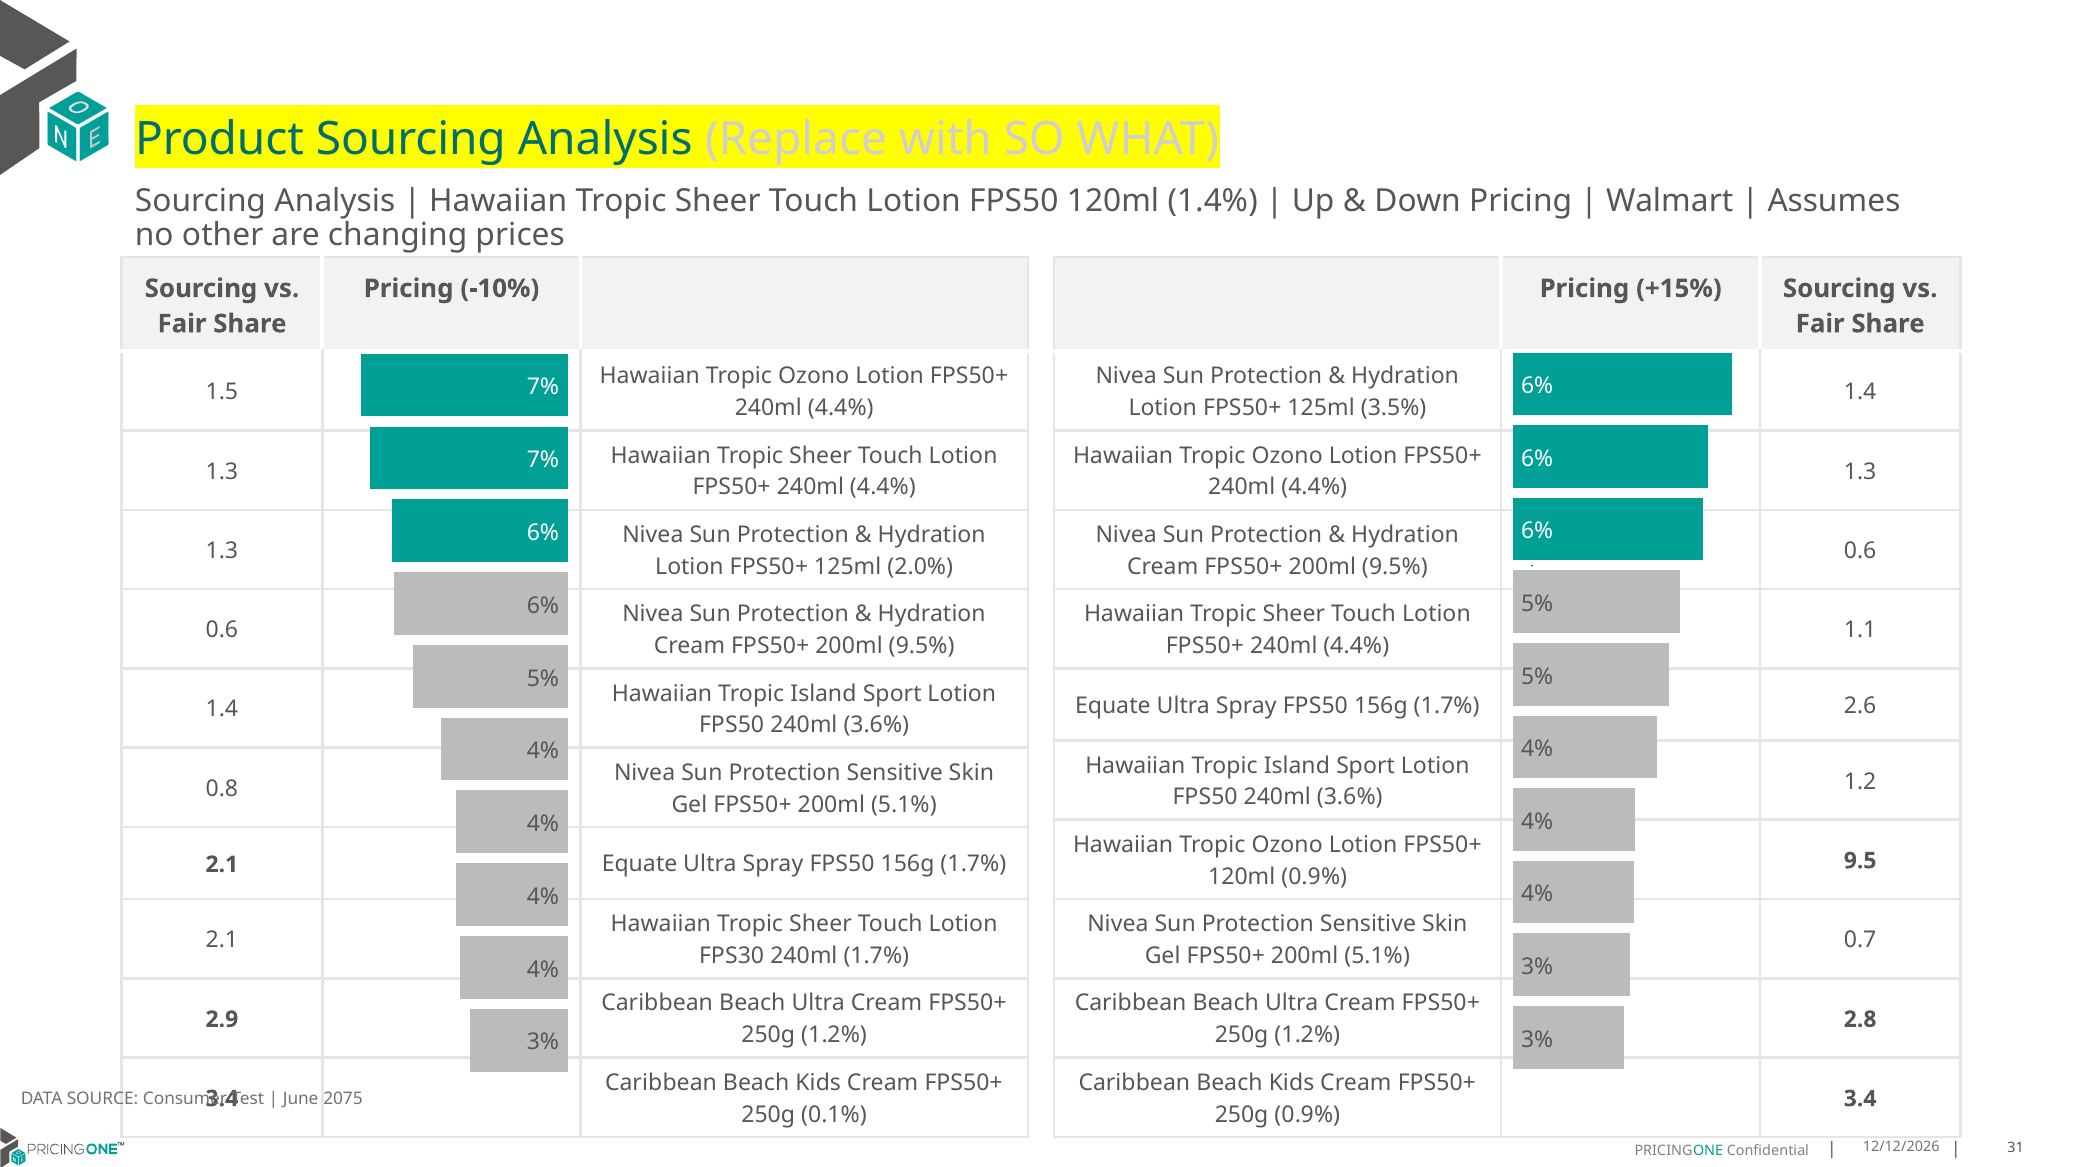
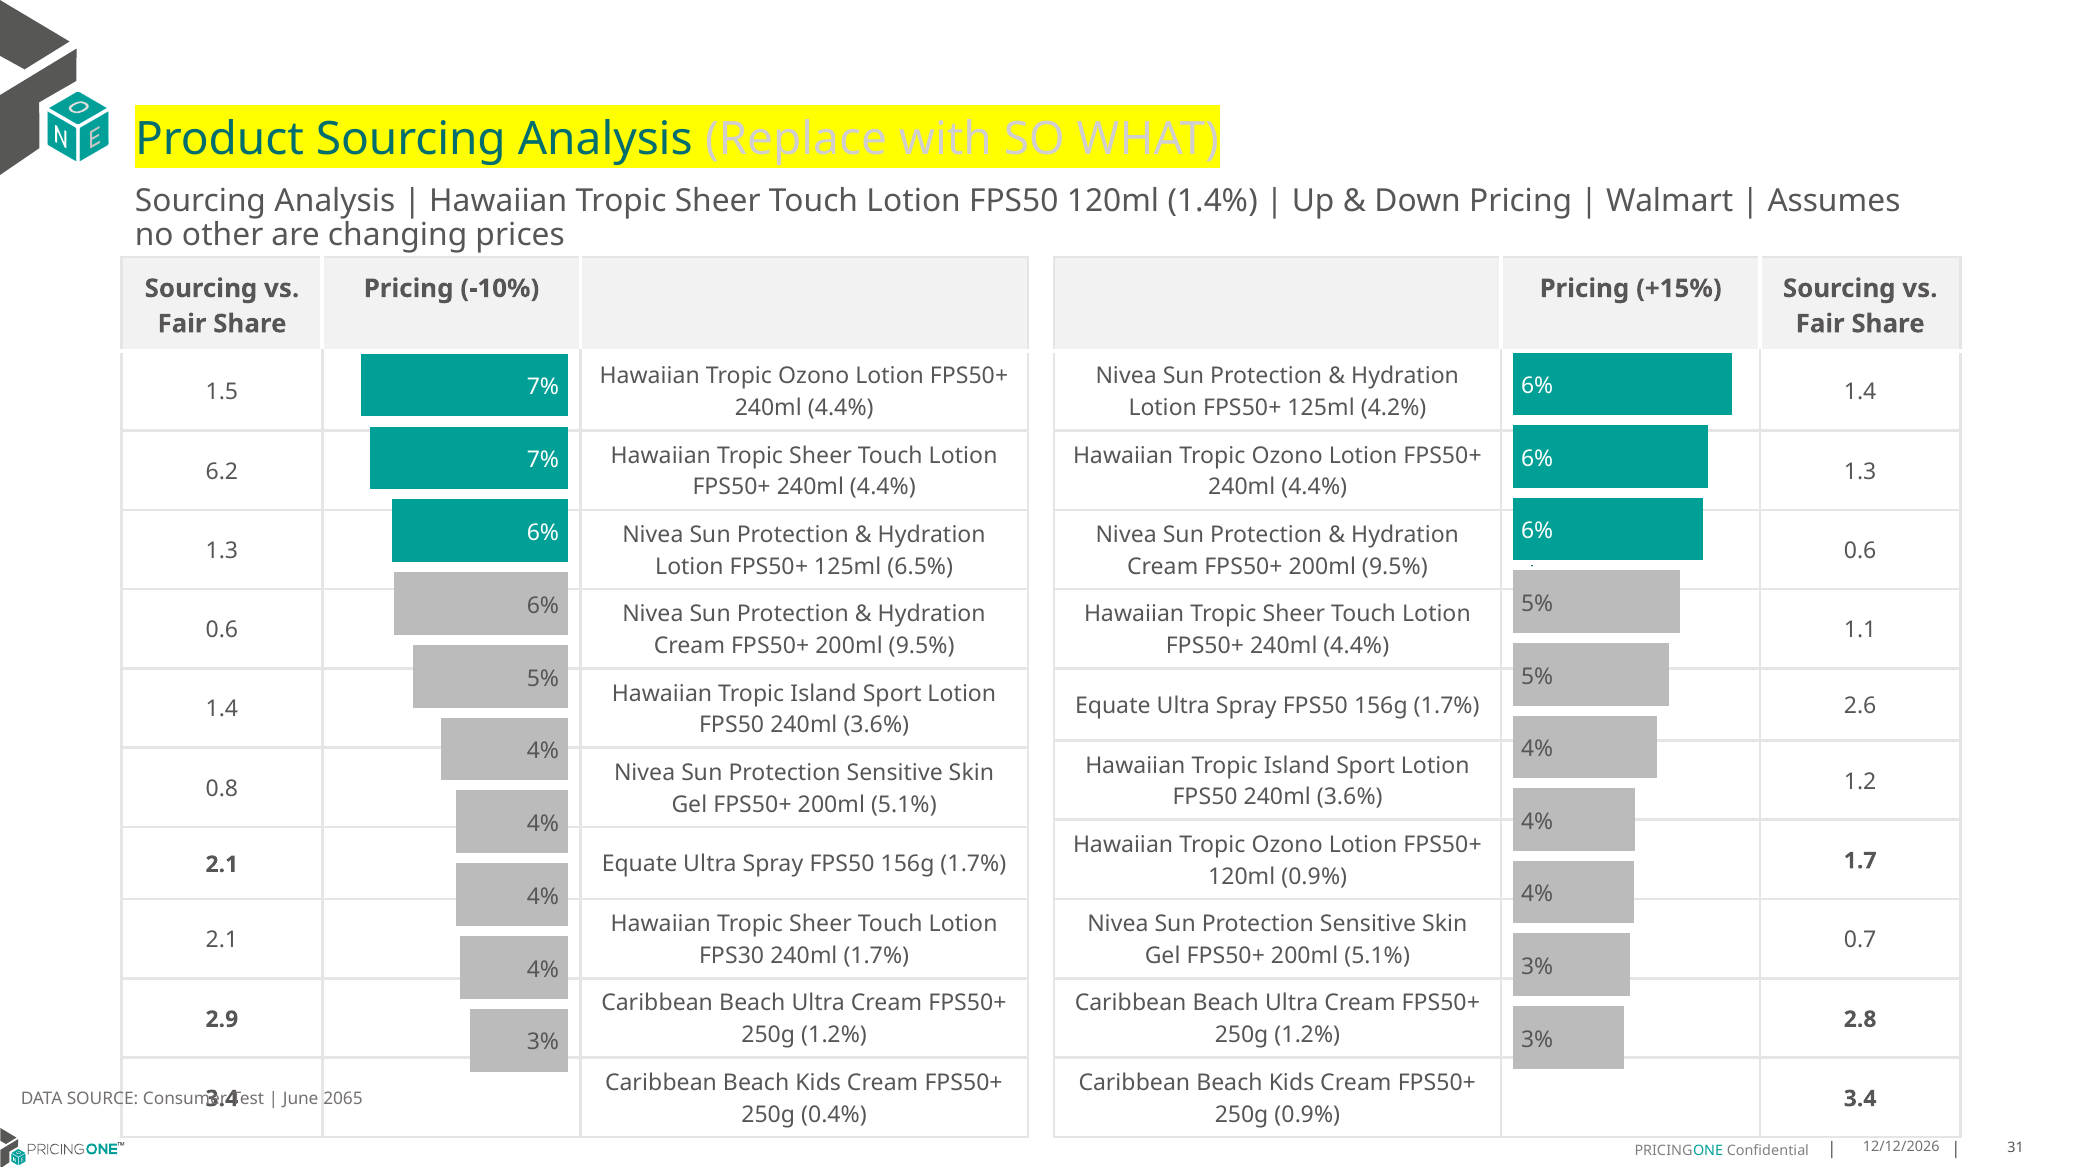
3.5%: 3.5% -> 4.2%
1.3 at (222, 472): 1.3 -> 6.2
2.0%: 2.0% -> 6.5%
9.5: 9.5 -> 1.7
2075: 2075 -> 2065
0.1%: 0.1% -> 0.4%
